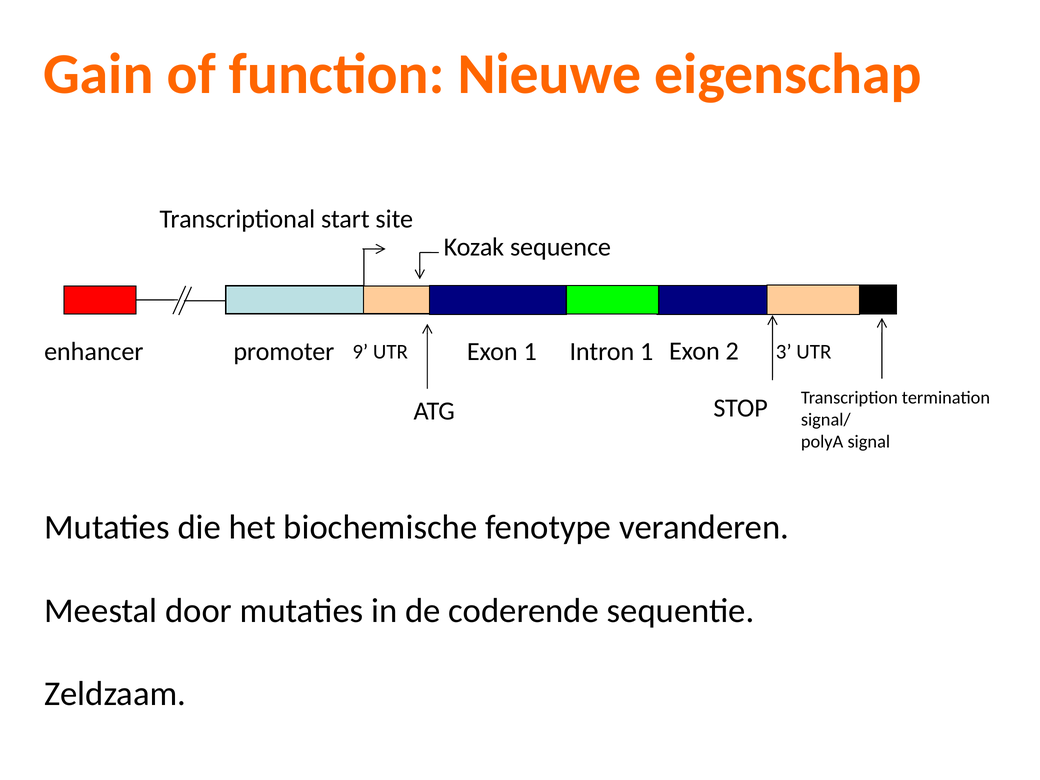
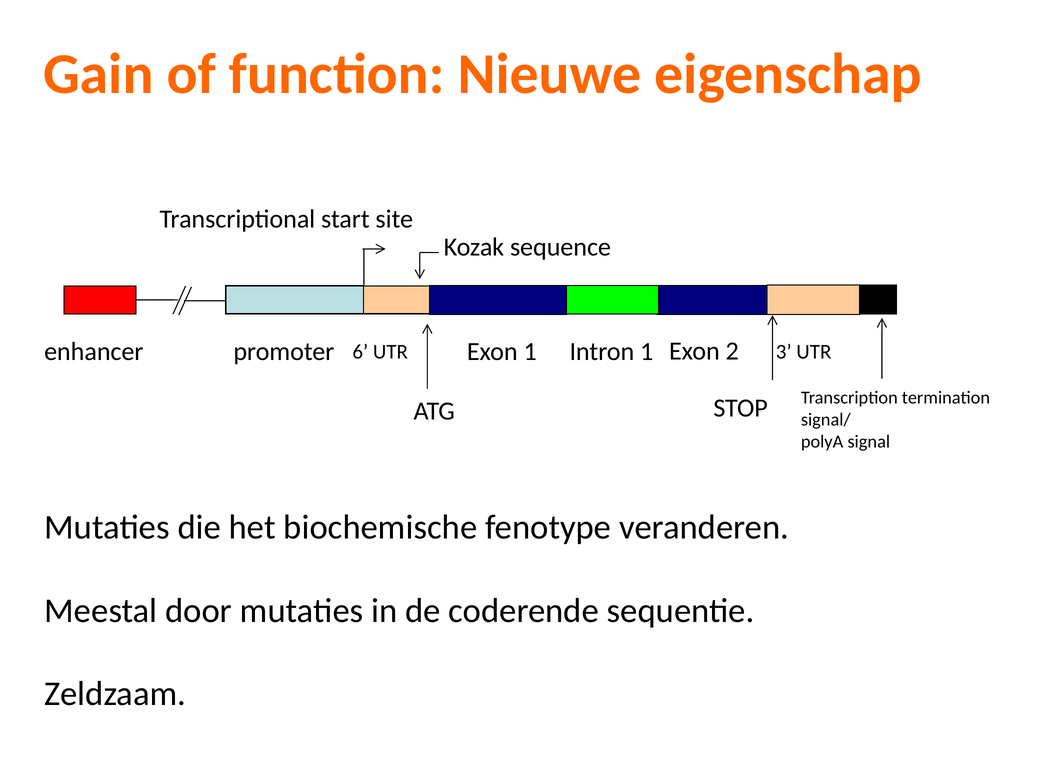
9: 9 -> 6
